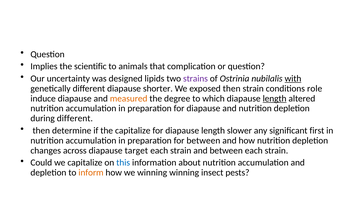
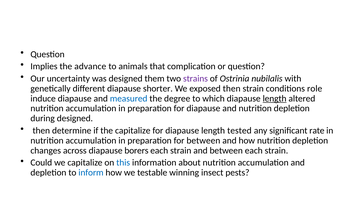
scientific: scientific -> advance
lipids: lipids -> them
with underline: present -> none
measured colour: orange -> blue
during different: different -> designed
slower: slower -> tested
first: first -> rate
target: target -> borers
inform colour: orange -> blue
we winning: winning -> testable
